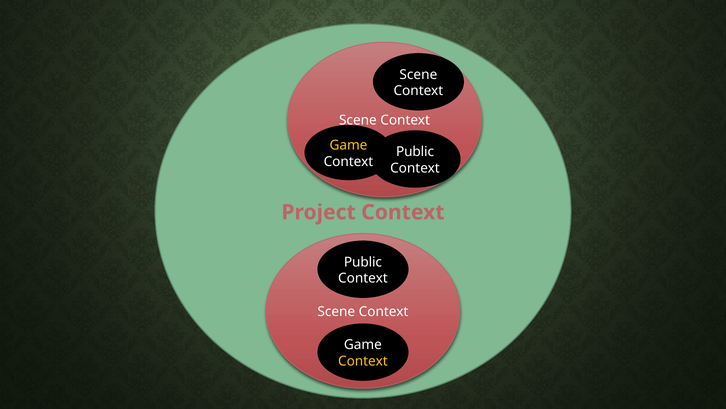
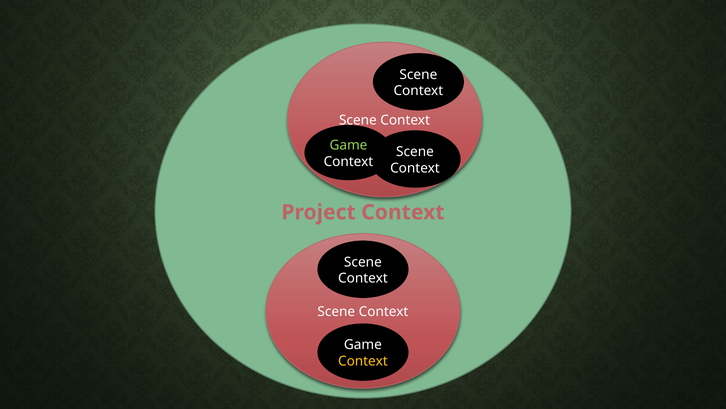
Game at (348, 145) colour: yellow -> light green
Public at (415, 152): Public -> Scene
Public at (363, 262): Public -> Scene
